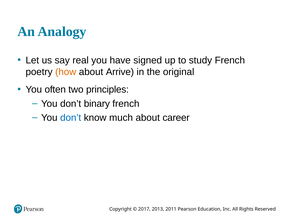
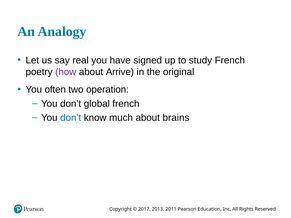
how colour: orange -> purple
principles: principles -> operation
binary: binary -> global
career: career -> brains
